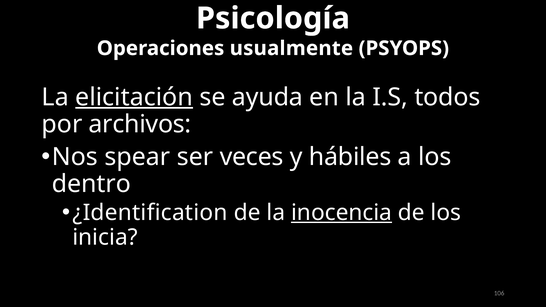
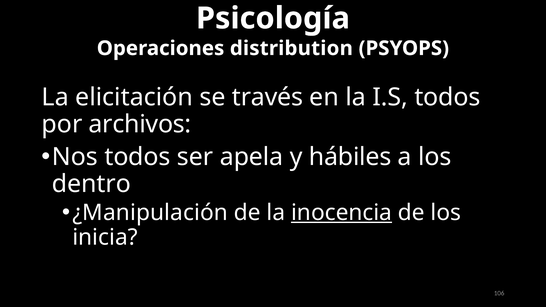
usualmente: usualmente -> distribution
elicitación underline: present -> none
ayuda: ayuda -> través
Nos spear: spear -> todos
veces: veces -> apela
¿Identification: ¿Identification -> ¿Manipulación
